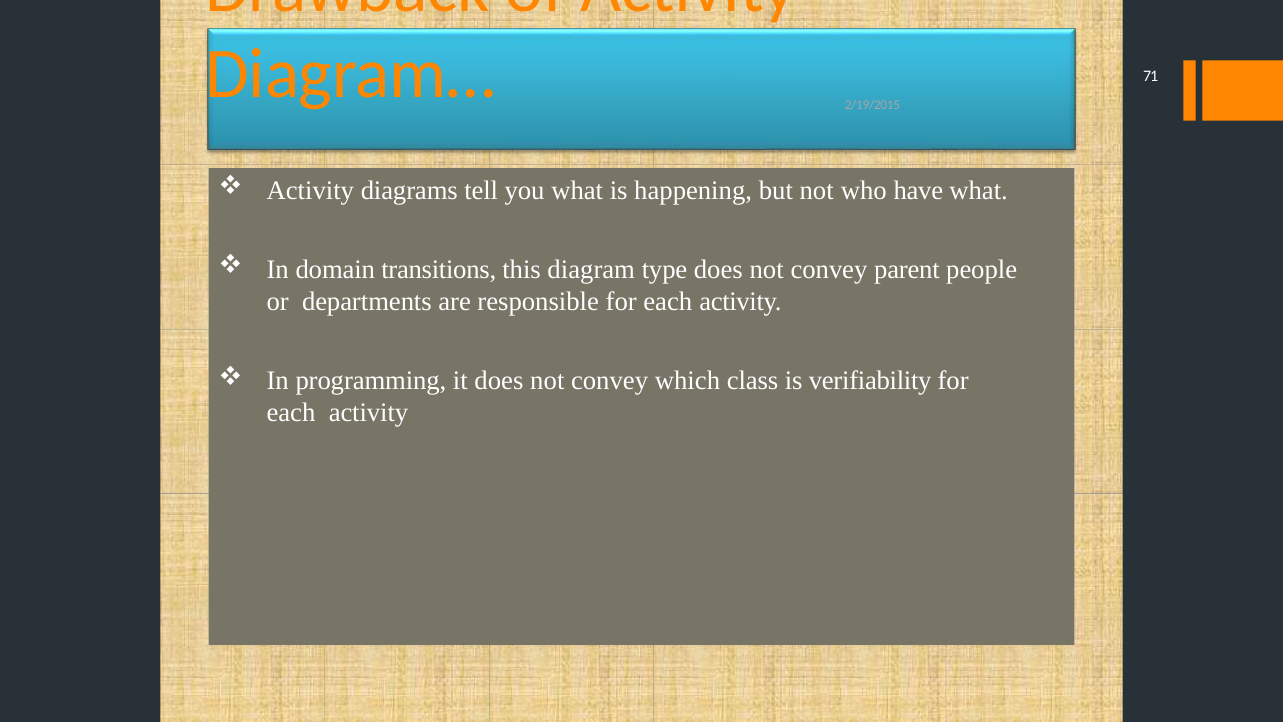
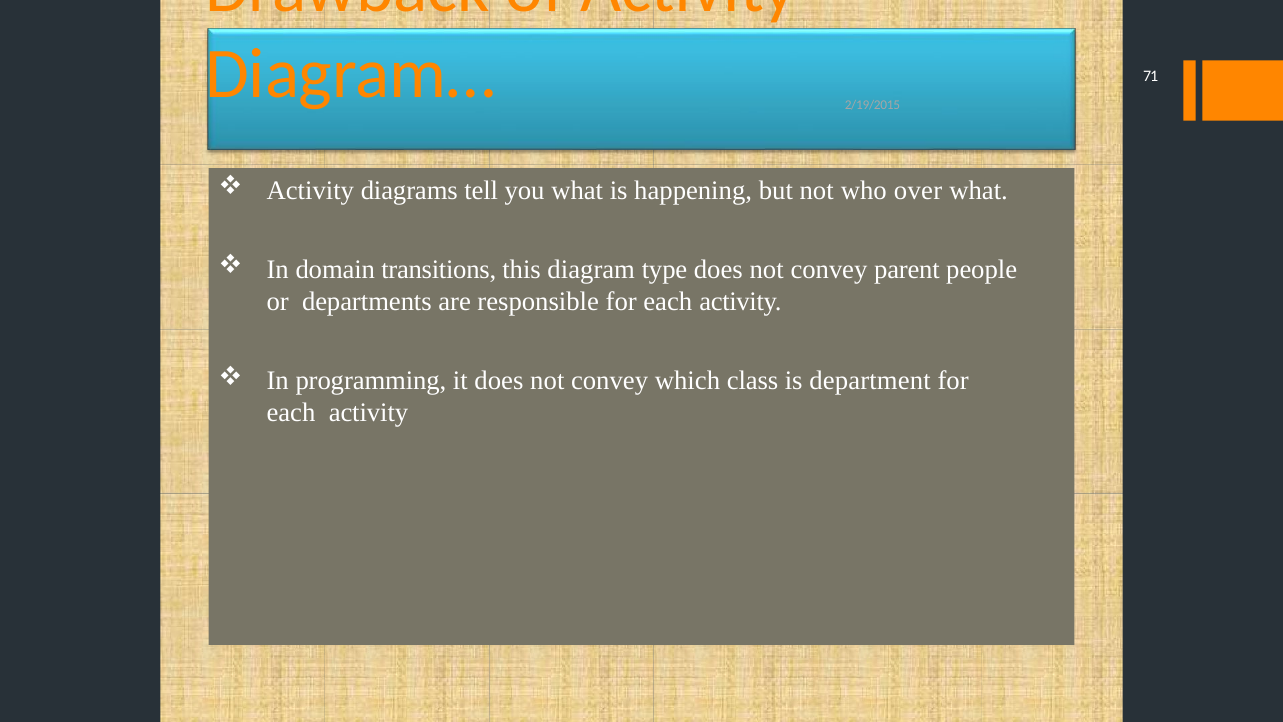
have: have -> over
verifiability: verifiability -> department
